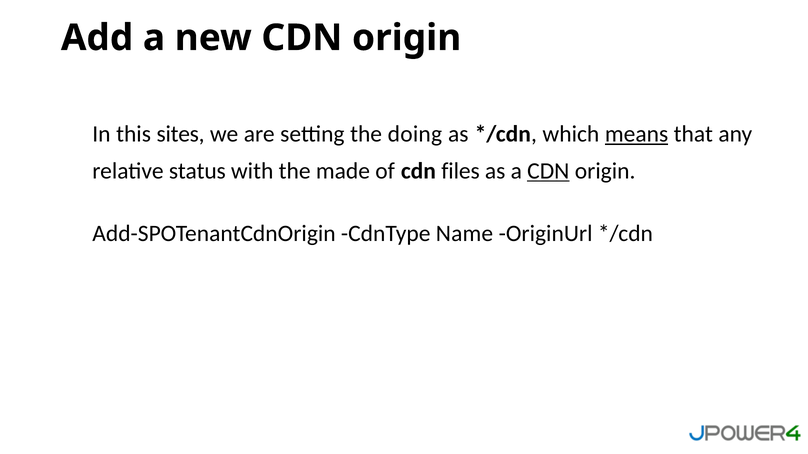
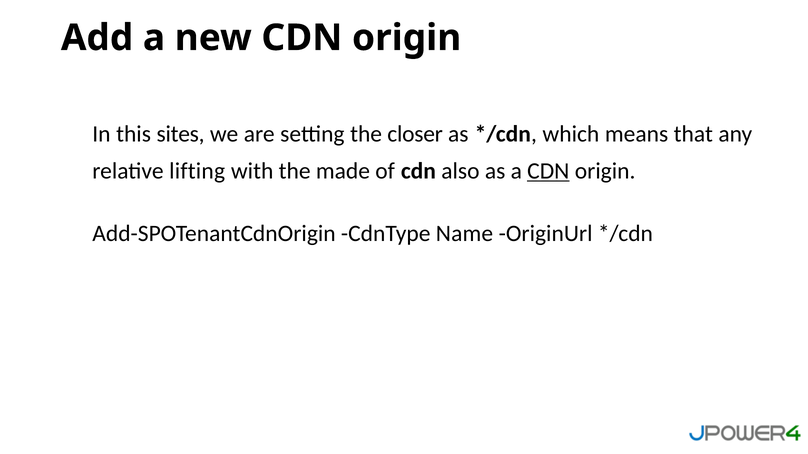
doing: doing -> closer
means underline: present -> none
status: status -> lifting
files: files -> also
